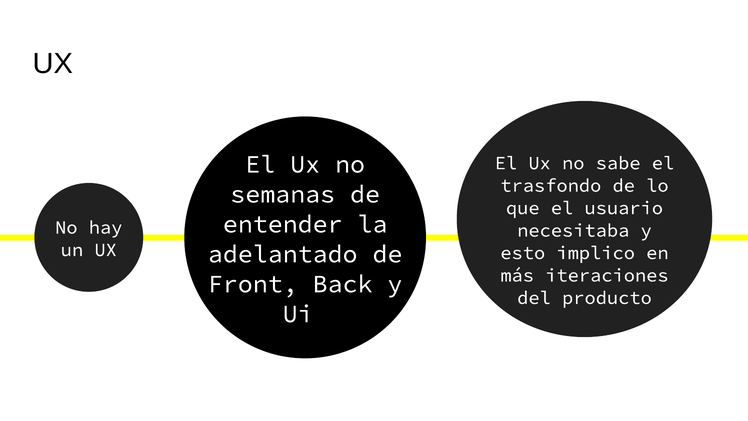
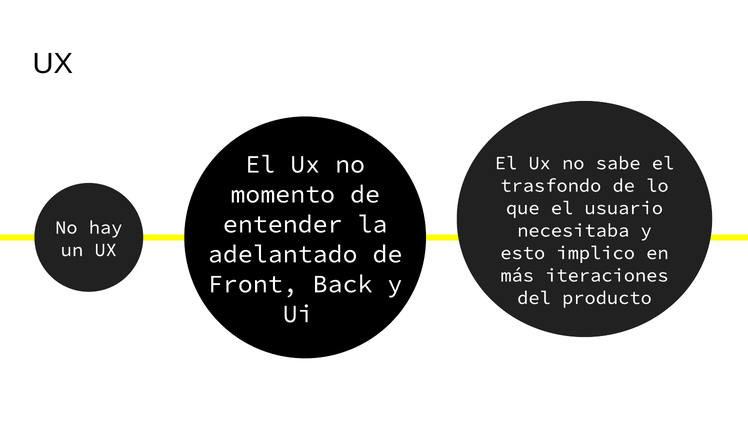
semanas: semanas -> momento
